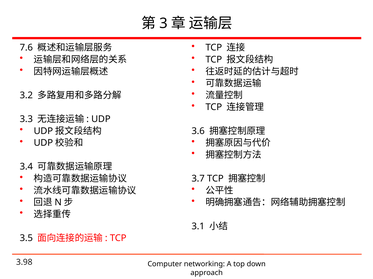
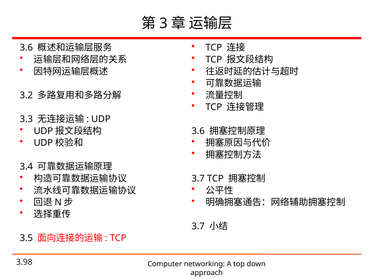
7.6 at (26, 48): 7.6 -> 3.6
3.1 at (198, 227): 3.1 -> 3.7
